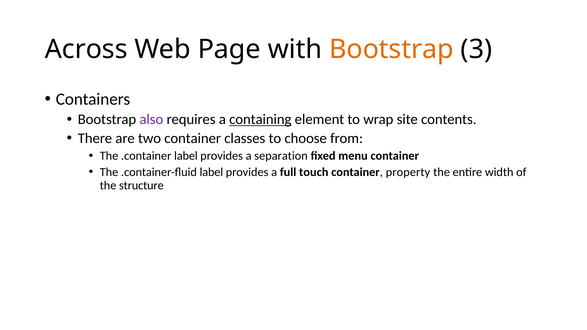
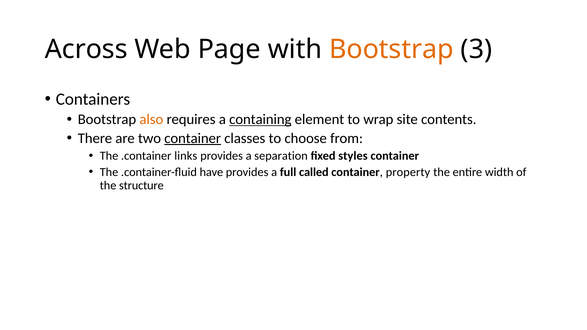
also colour: purple -> orange
container at (193, 138) underline: none -> present
.container label: label -> links
menu: menu -> styles
.container-fluid label: label -> have
touch: touch -> called
